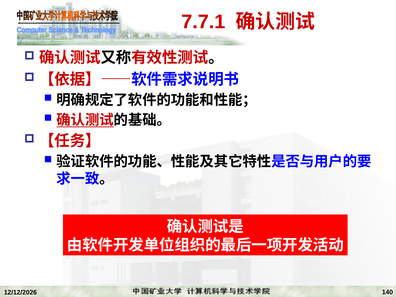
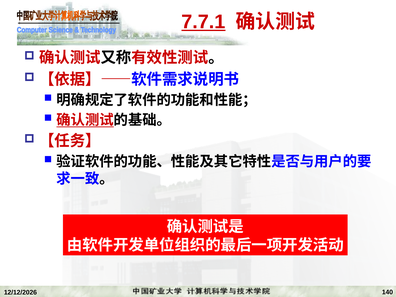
7.7.1 underline: none -> present
